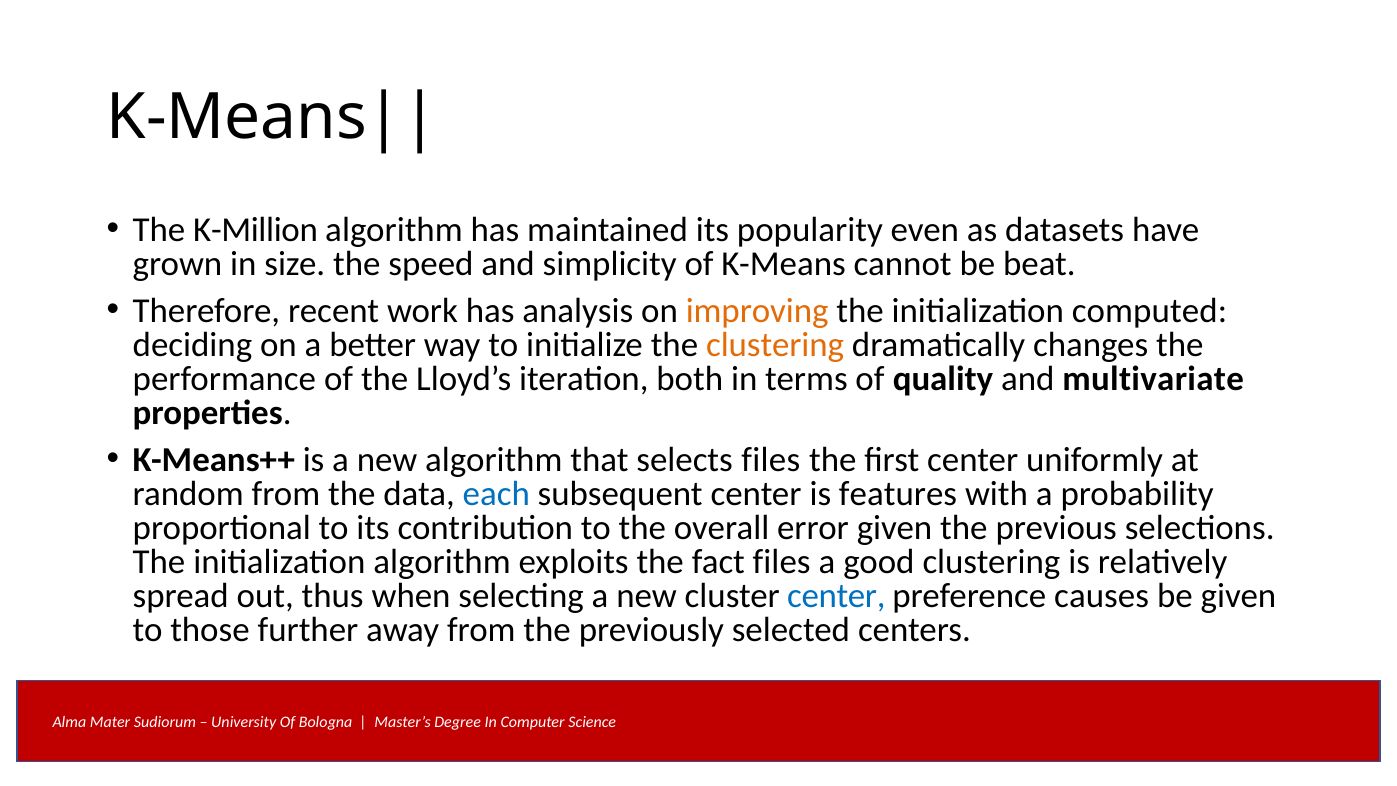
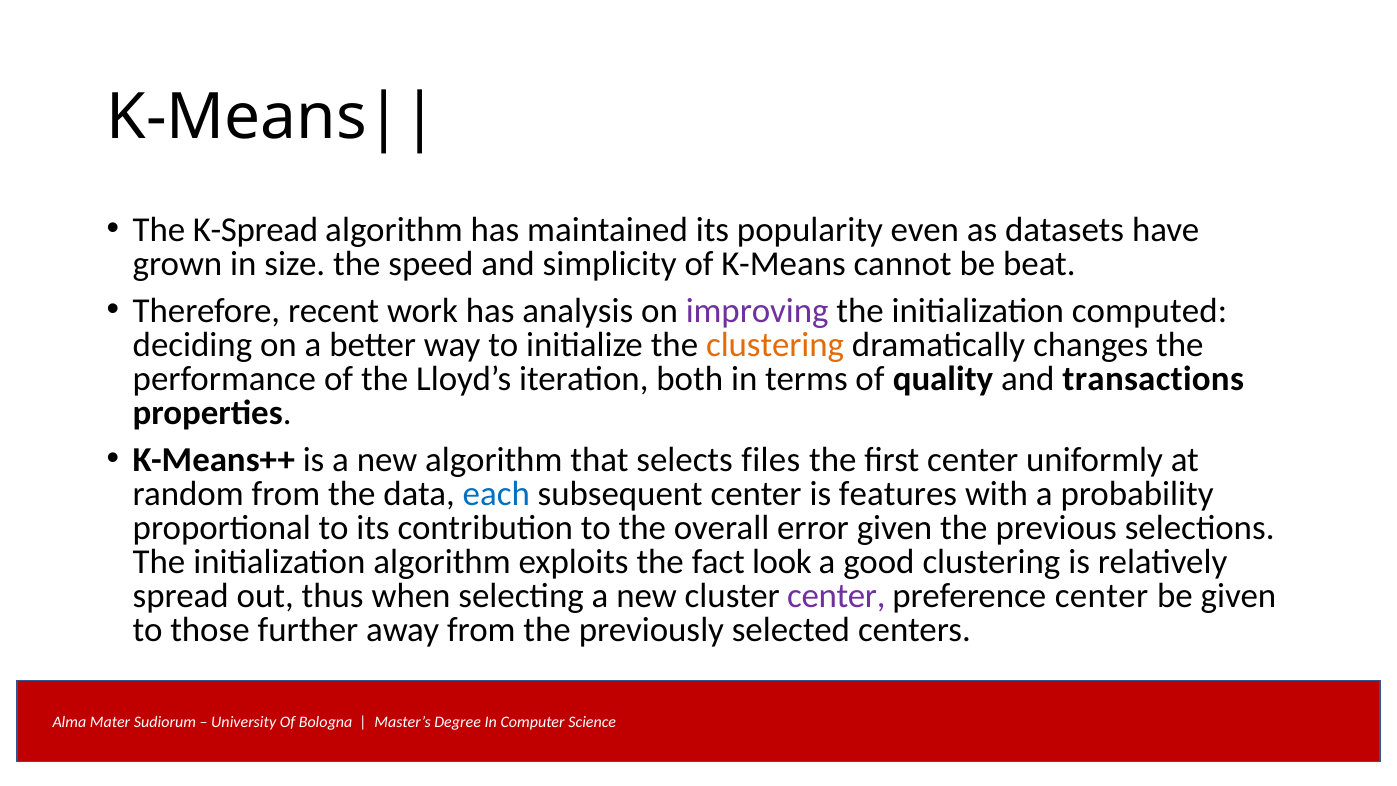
K-Million: K-Million -> K-Spread
improving colour: orange -> purple
multivariate: multivariate -> transactions
fact files: files -> look
center at (836, 596) colour: blue -> purple
preference causes: causes -> center
